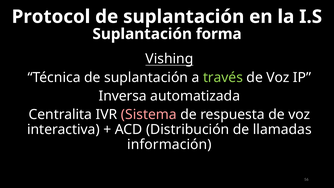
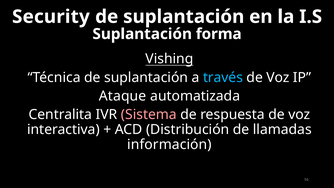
Protocol: Protocol -> Security
través colour: light green -> light blue
Inversa: Inversa -> Ataque
